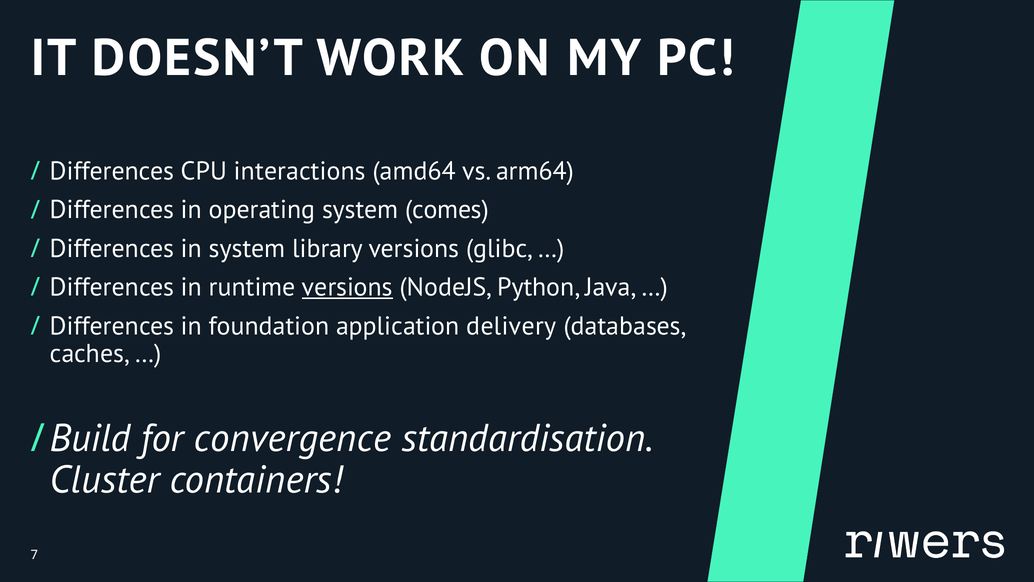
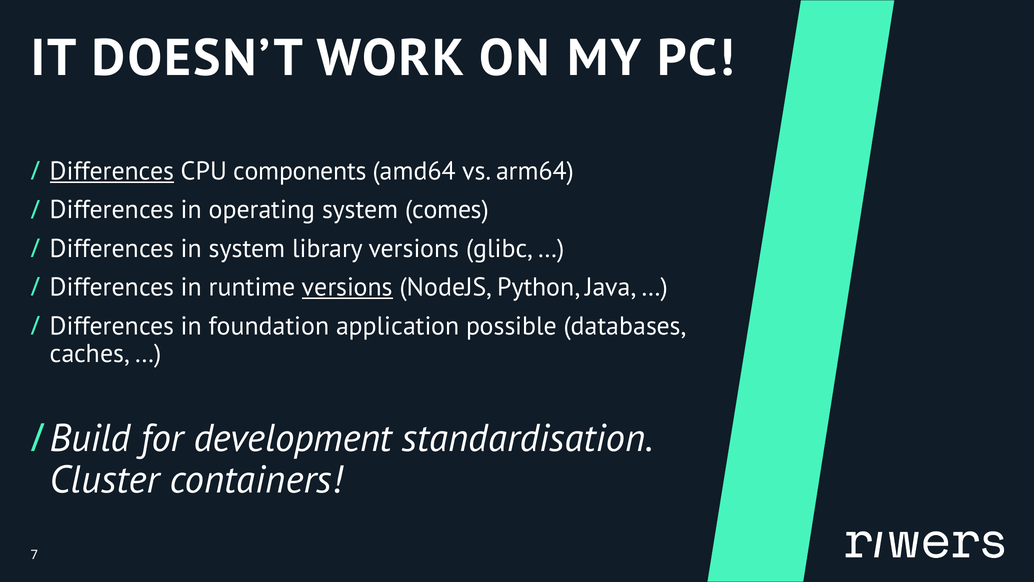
Differences at (112, 171) underline: none -> present
interactions: interactions -> components
delivery: delivery -> possible
convergence: convergence -> development
